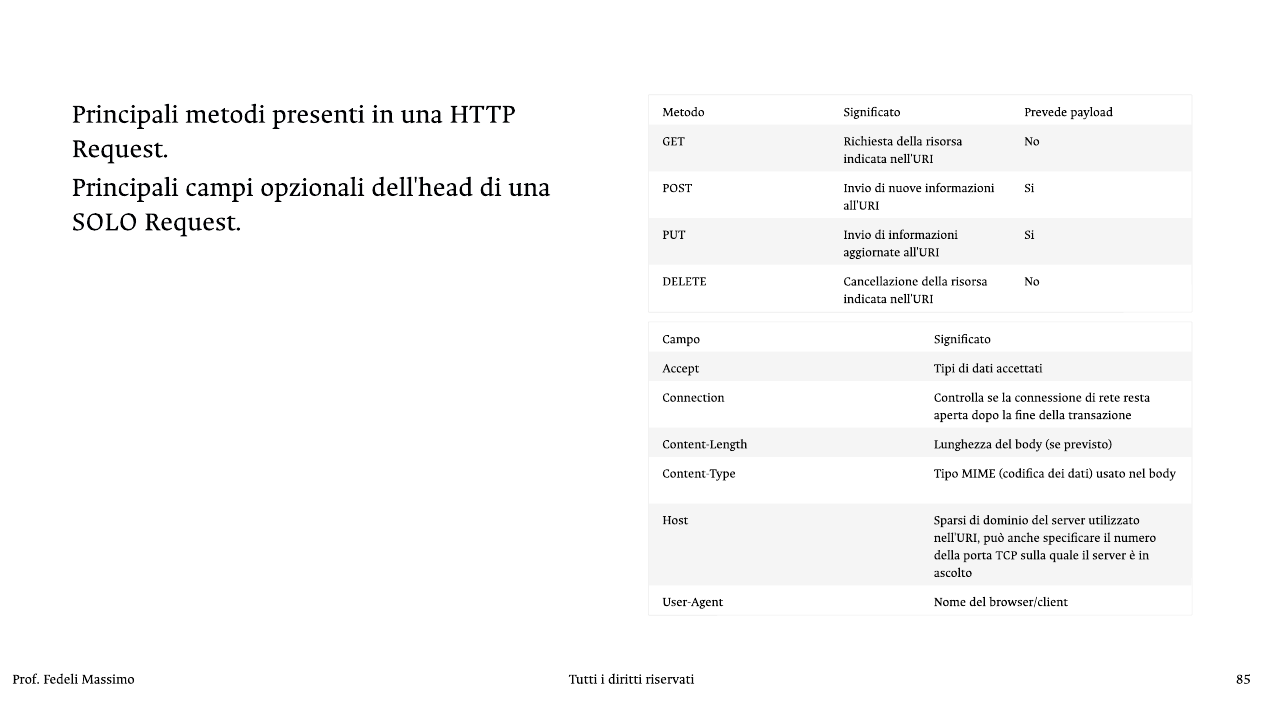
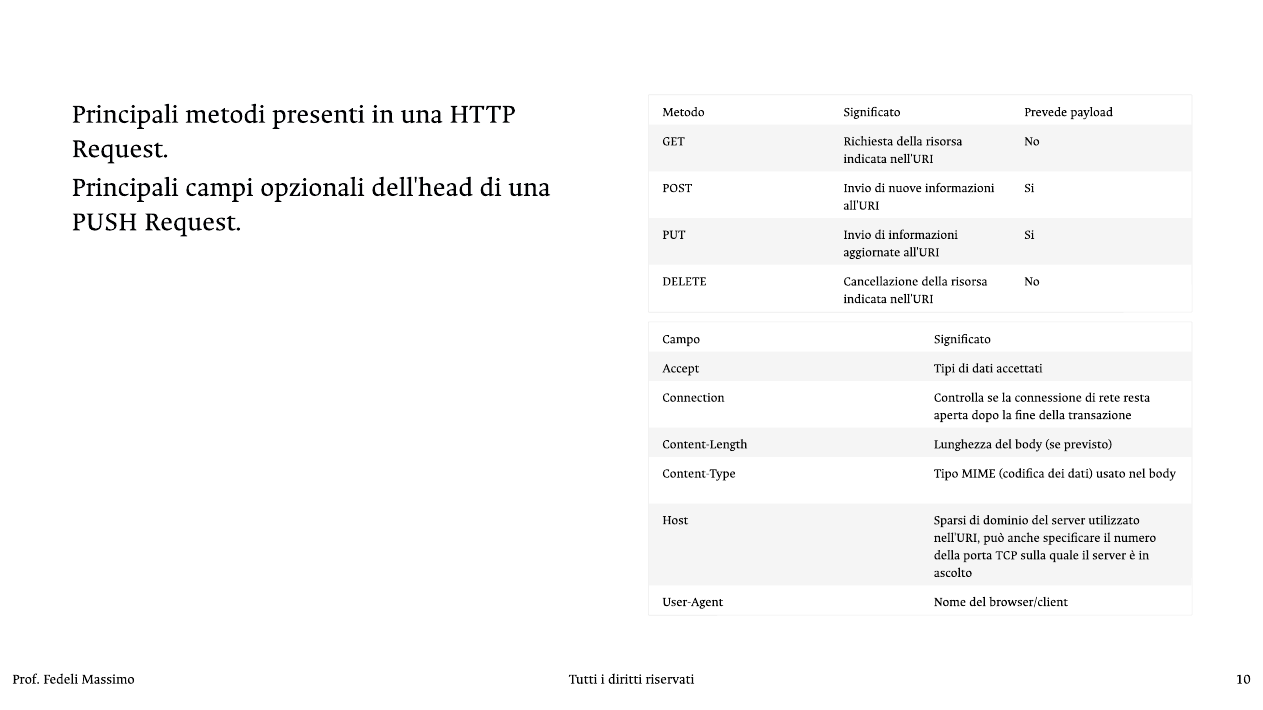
SOLO: SOLO -> PUSH
85: 85 -> 10
